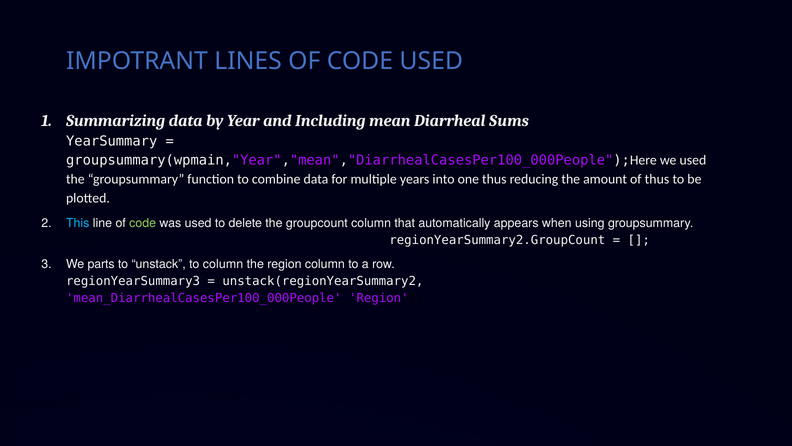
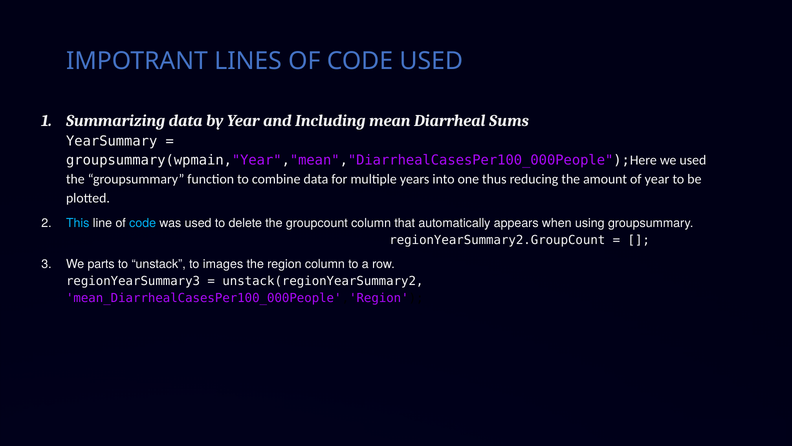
of thus: thus -> year
code at (143, 223) colour: light green -> light blue
to column: column -> images
